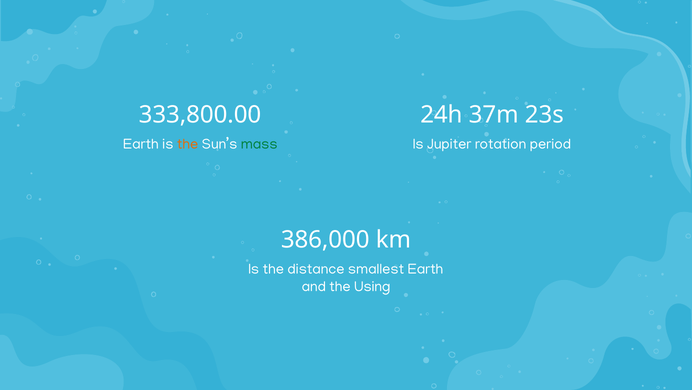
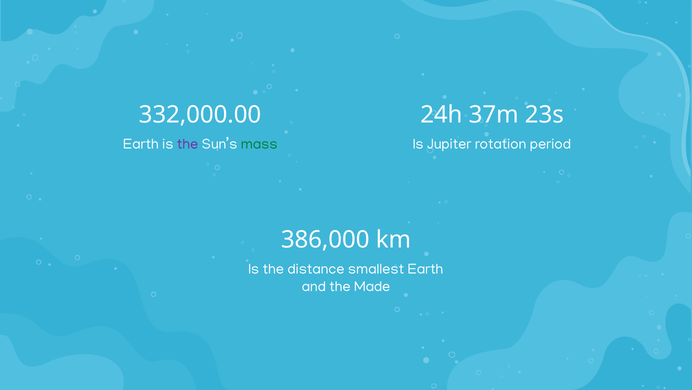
333,800.00: 333,800.00 -> 332,000.00
the at (188, 144) colour: orange -> purple
Using: Using -> Made
